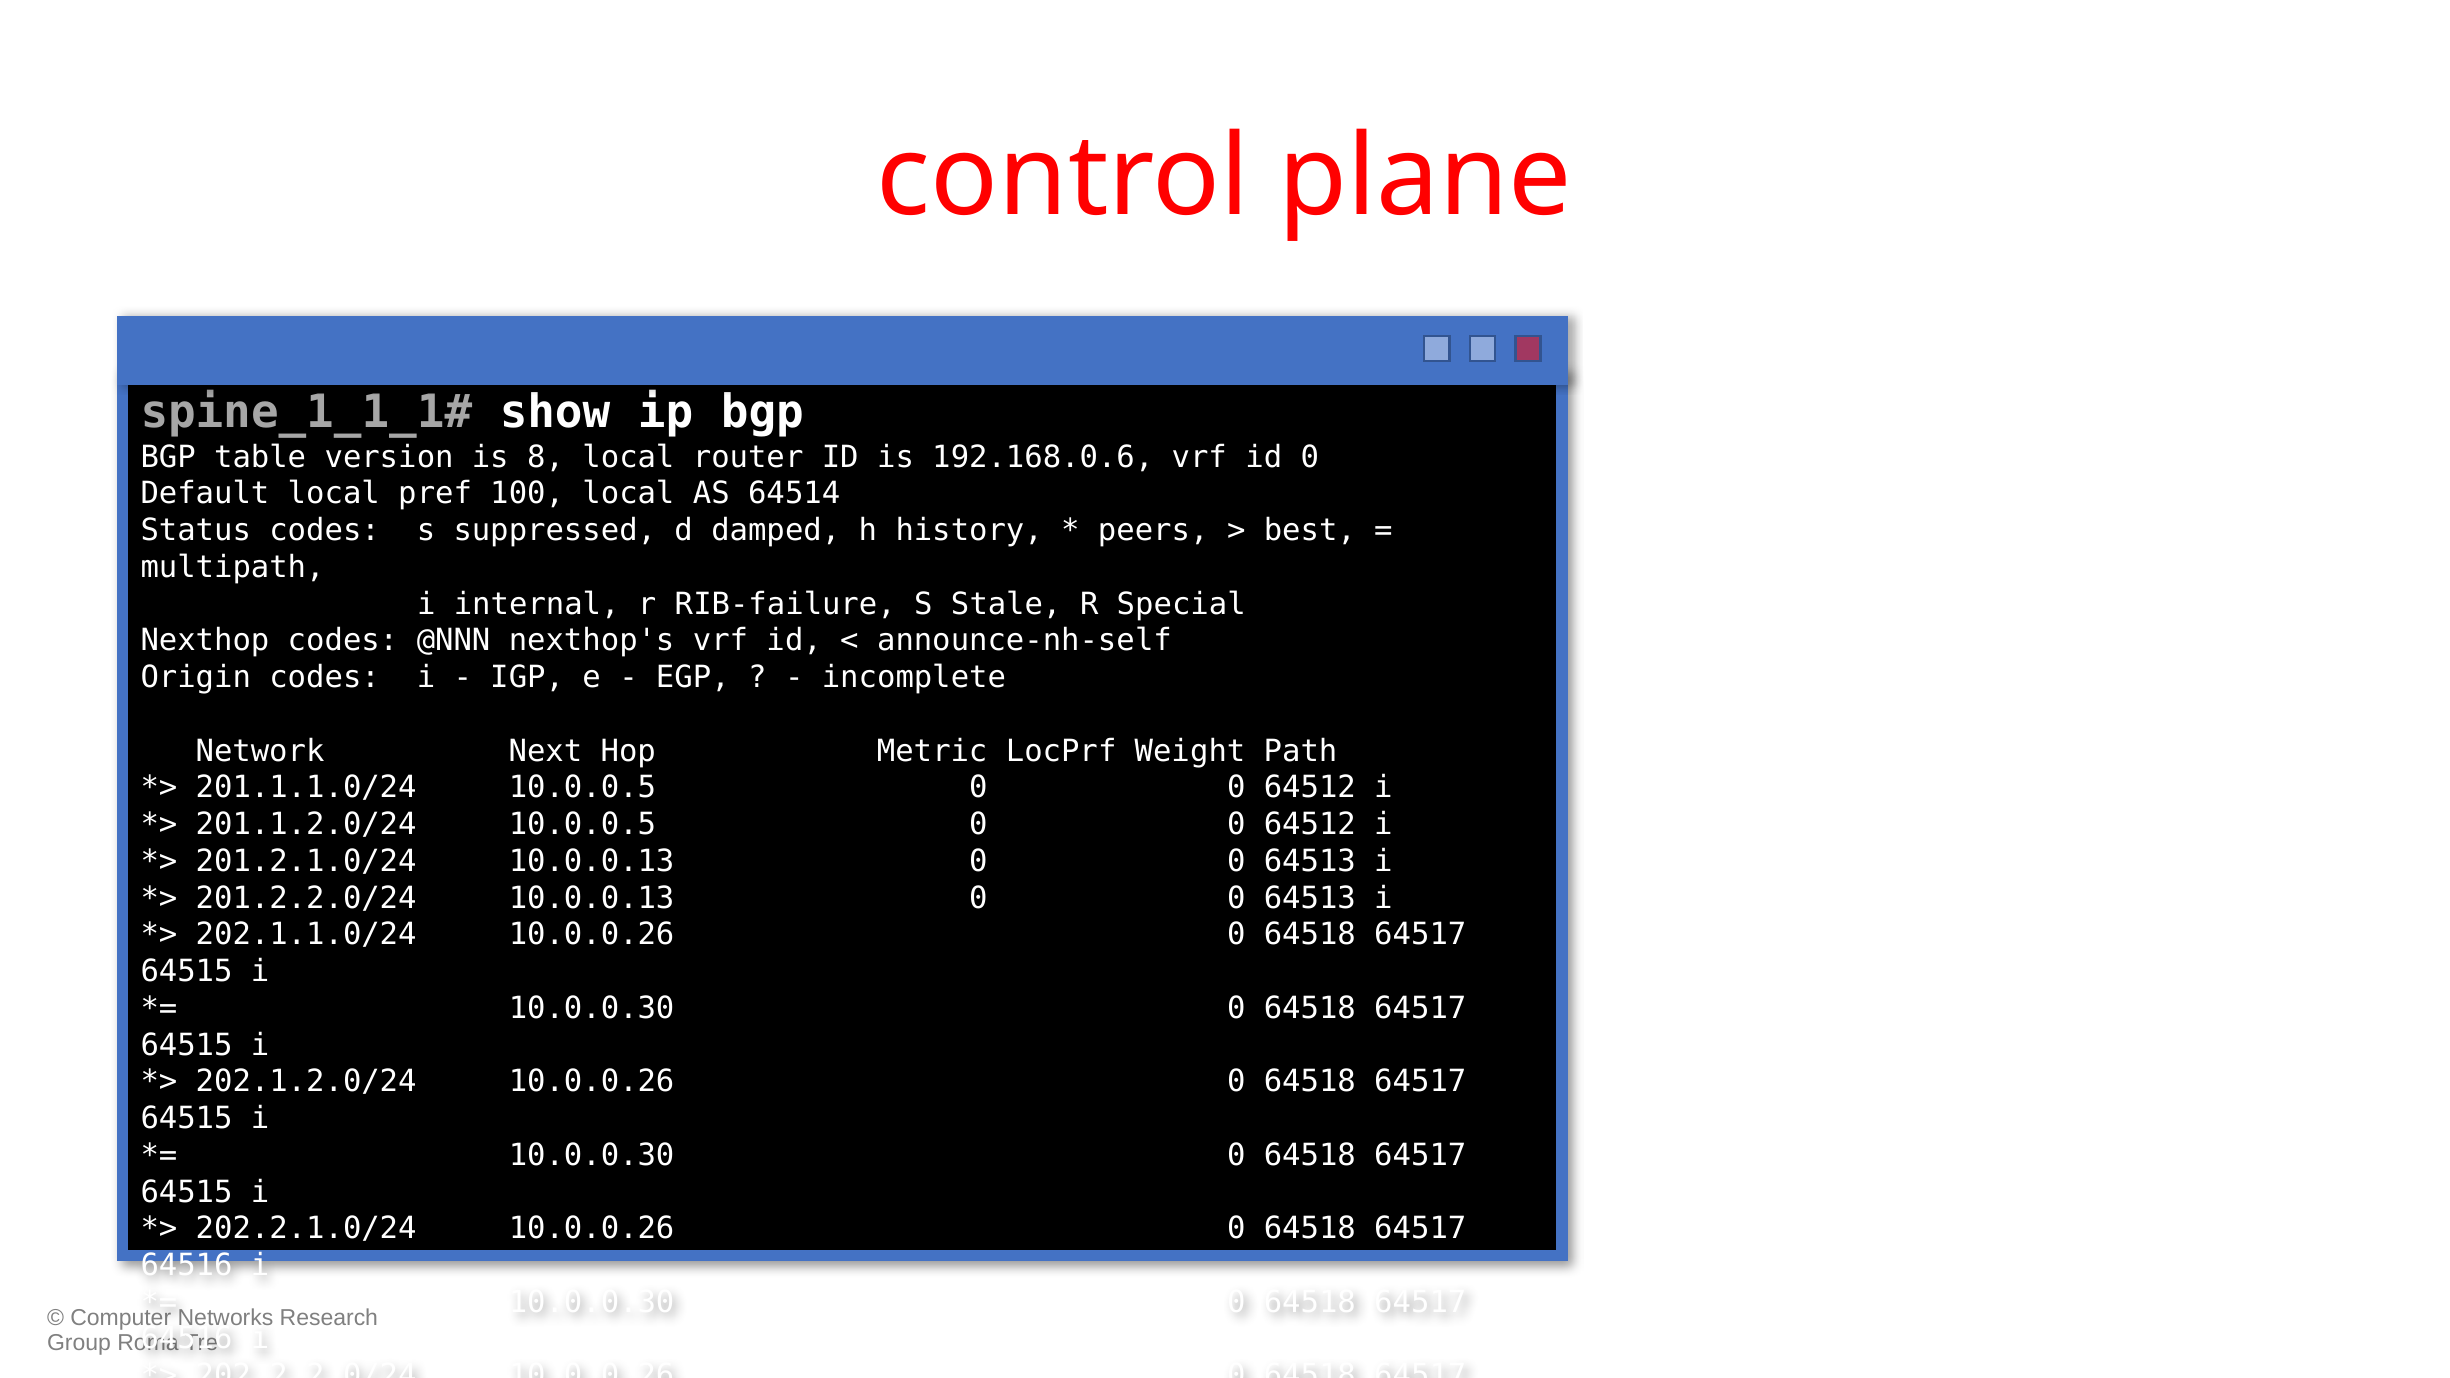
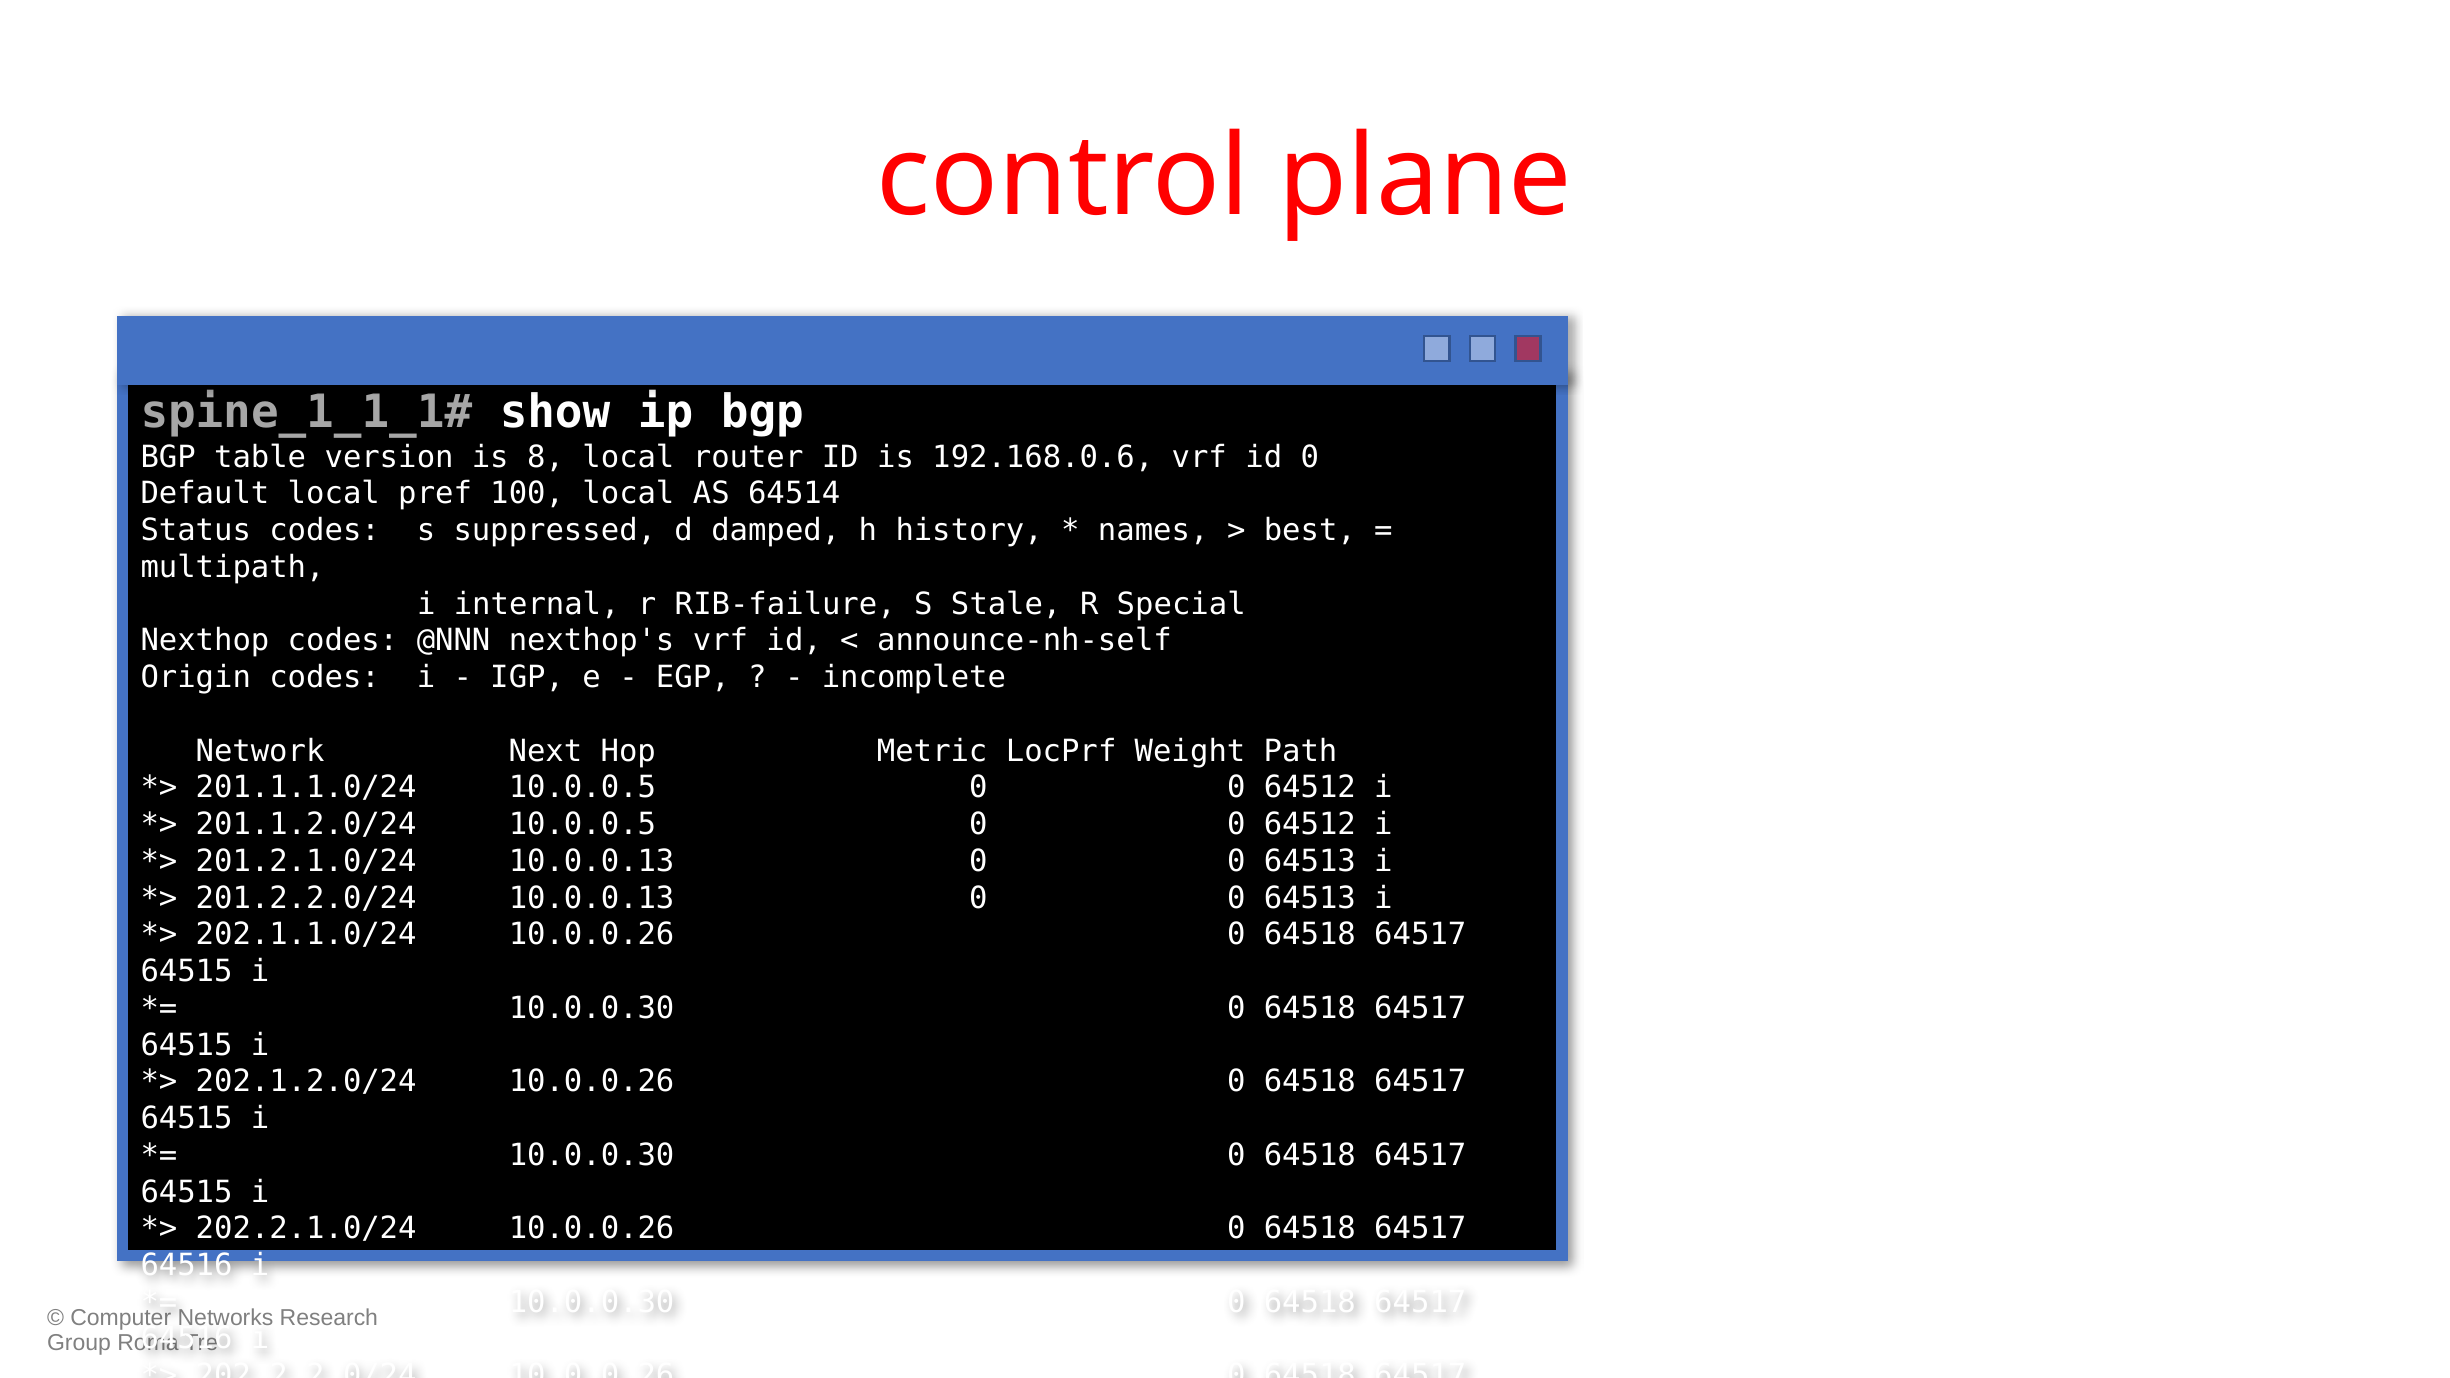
peers: peers -> names
